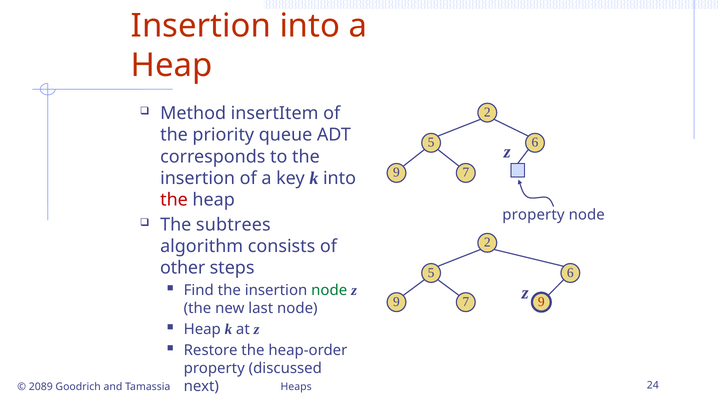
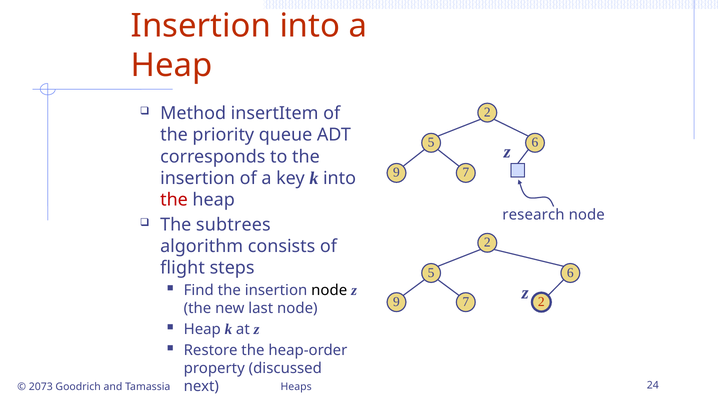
property at (533, 215): property -> research
other: other -> flight
node at (329, 290) colour: green -> black
9 9: 9 -> 2
2089: 2089 -> 2073
